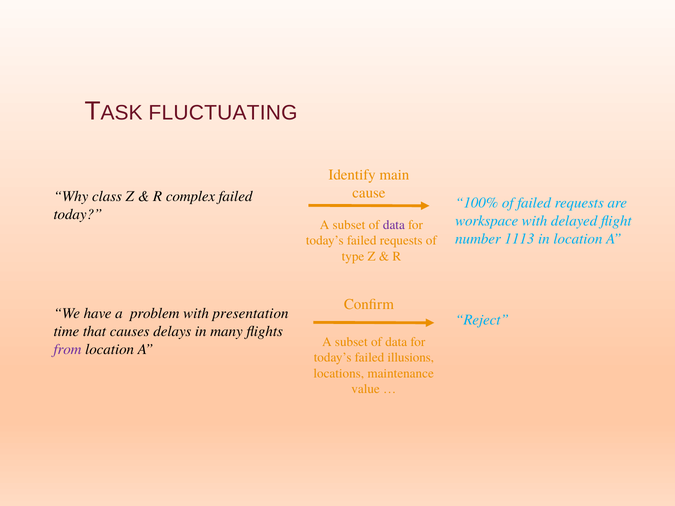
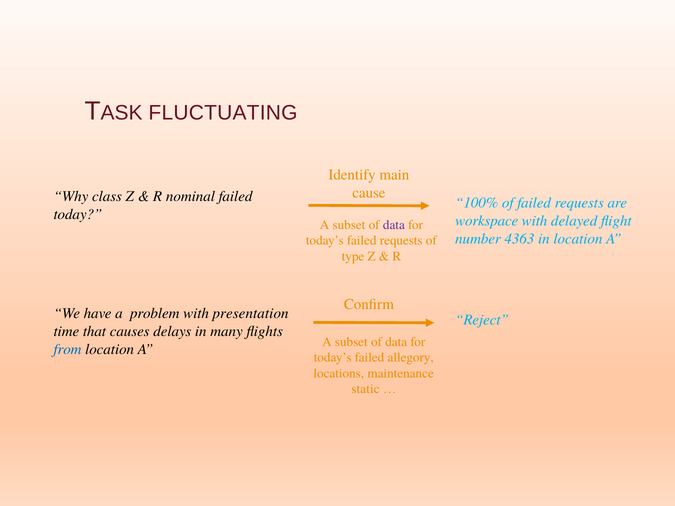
complex: complex -> nominal
1113: 1113 -> 4363
from colour: purple -> blue
illusions: illusions -> allegory
value: value -> static
